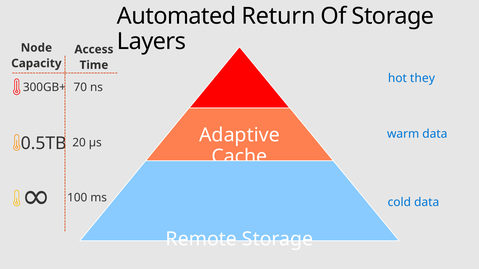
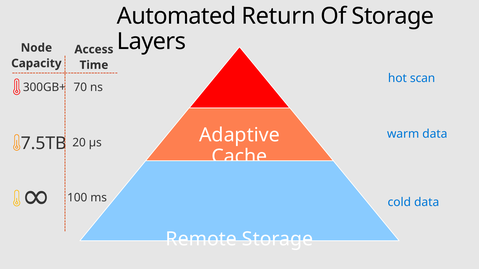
they: they -> scan
0.5TB: 0.5TB -> 7.5TB
